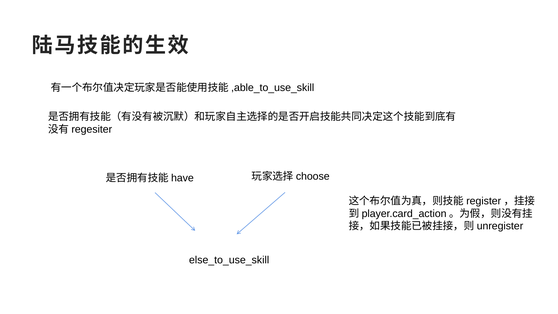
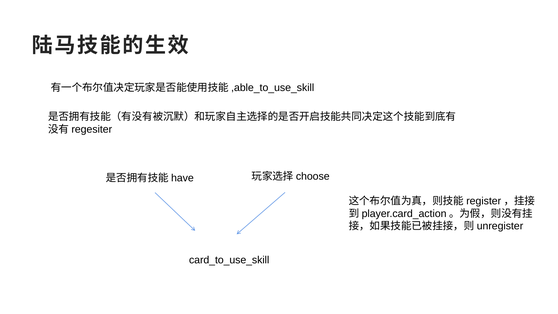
else_to_use_skill: else_to_use_skill -> card_to_use_skill
